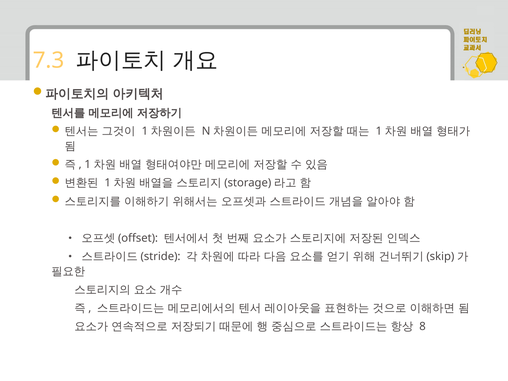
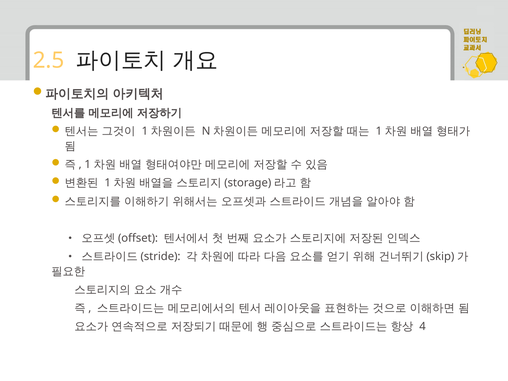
7.3: 7.3 -> 2.5
8: 8 -> 4
